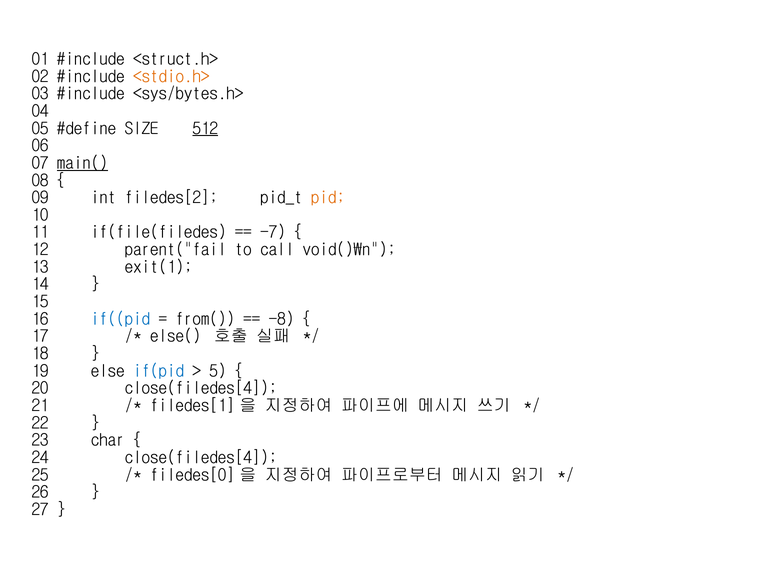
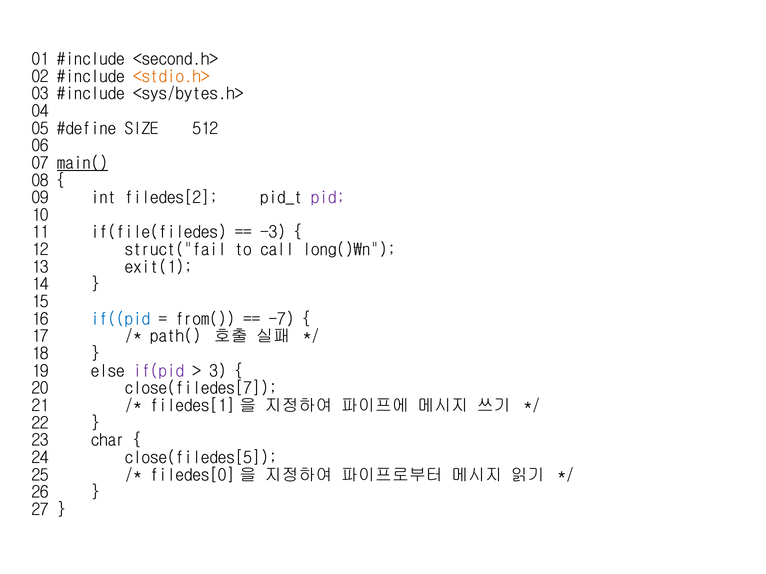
<struct.h>: <struct.h> -> <second.h>
512 underline: present -> none
pid colour: orange -> purple
-7: -7 -> -3
parent("fail: parent("fail -> struct("fail
void()\n: void()\n -> long()\n
-8: -8 -> -7
else(: else( -> path(
if(pid colour: blue -> purple
5: 5 -> 3
20 close(filedes[4: close(filedes[4 -> close(filedes[7
24 close(filedes[4: close(filedes[4 -> close(filedes[5
